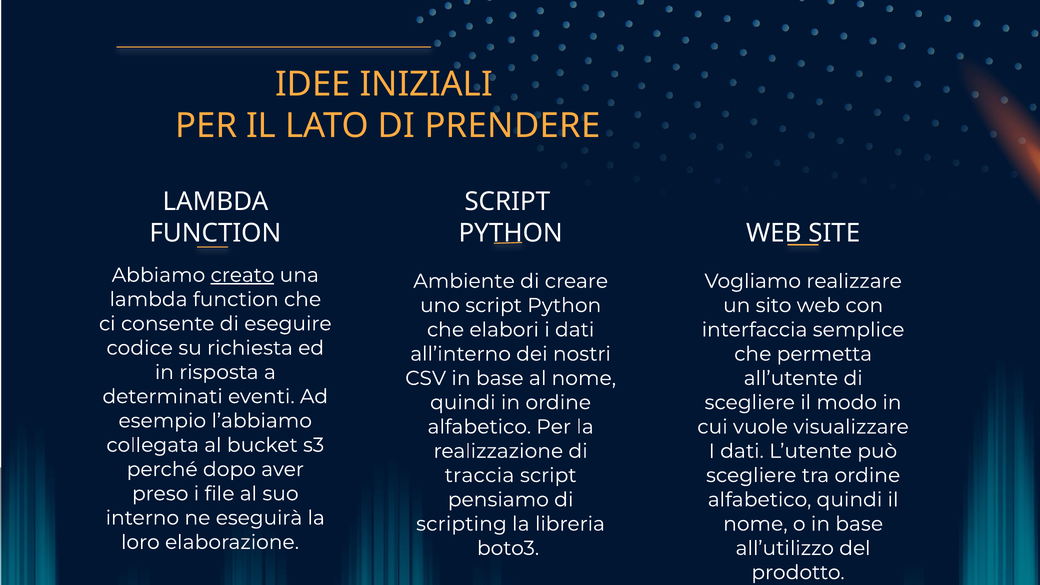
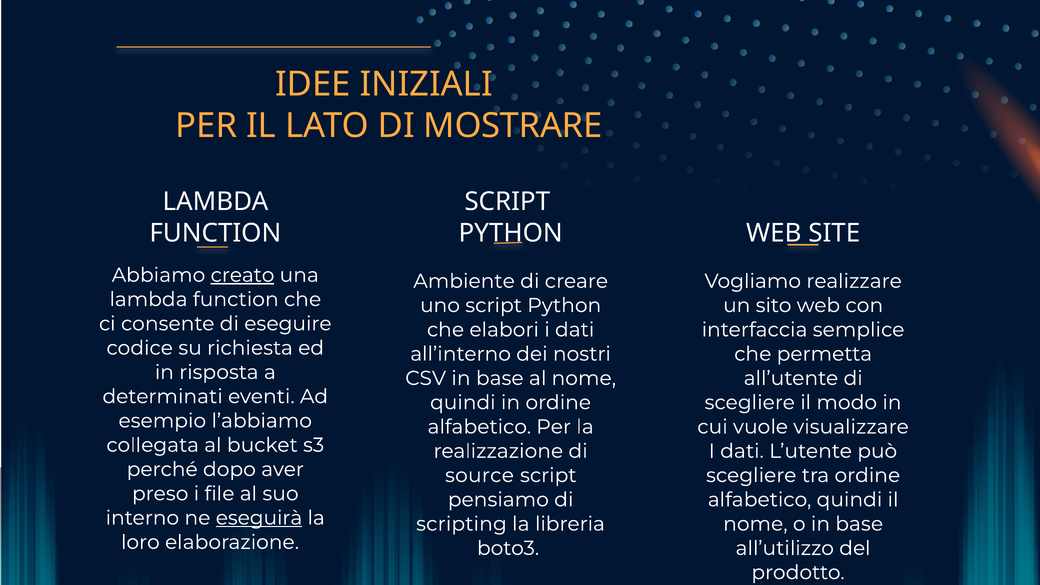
PRENDERE: PRENDERE -> MOSTRARE
traccia: traccia -> source
eseguirà underline: none -> present
